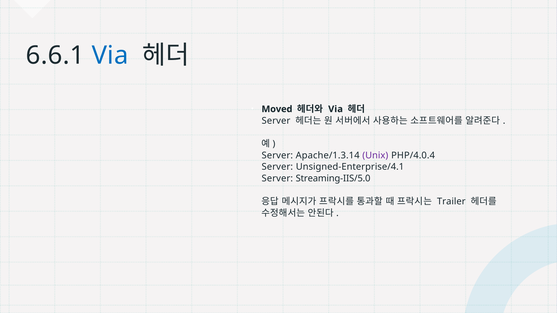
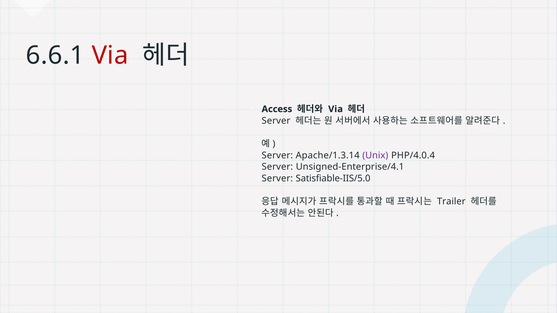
Via at (110, 55) colour: blue -> red
Moved: Moved -> Access
Streaming-IIS/5.0: Streaming-IIS/5.0 -> Satisfiable-IIS/5.0
